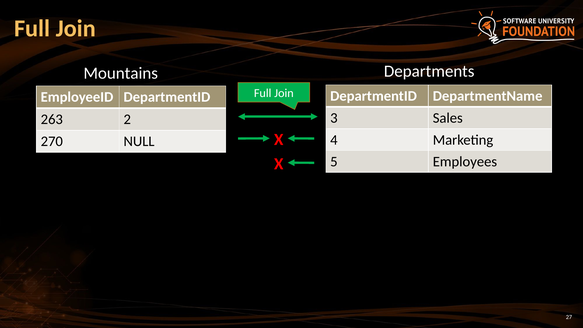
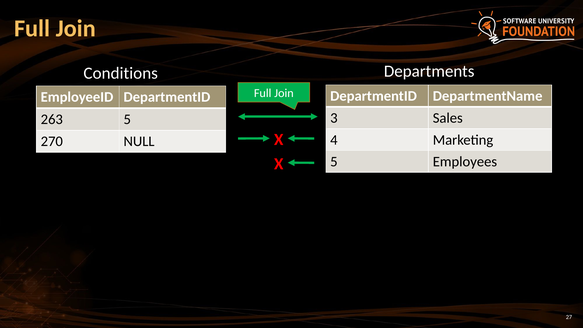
Mountains: Mountains -> Conditions
263 2: 2 -> 5
